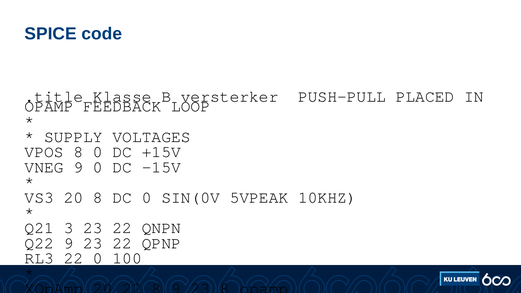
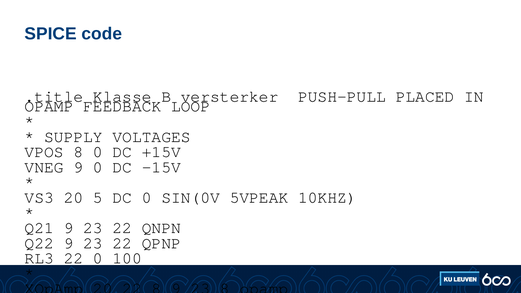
20 8: 8 -> 5
Q21 3: 3 -> 9
